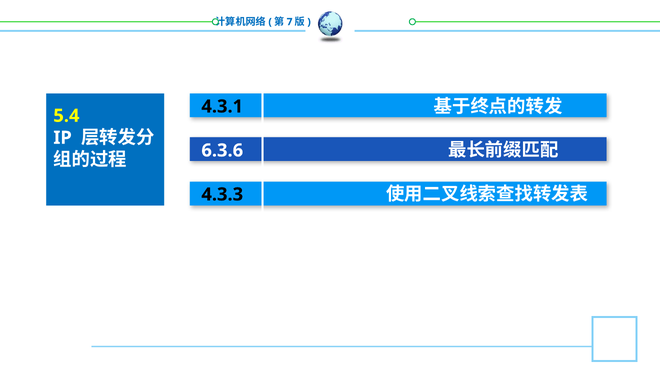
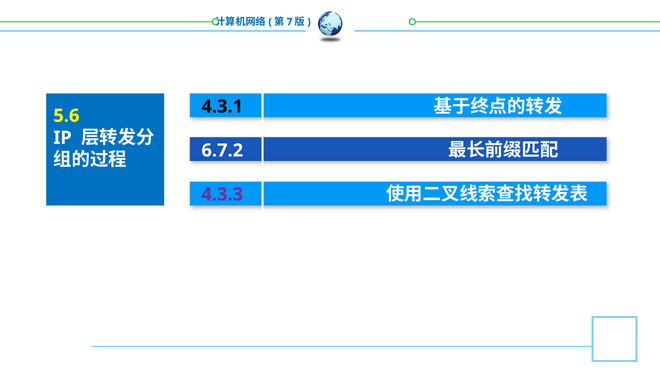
5.4: 5.4 -> 5.6
6.3.6: 6.3.6 -> 6.7.2
4.3.3 colour: black -> purple
